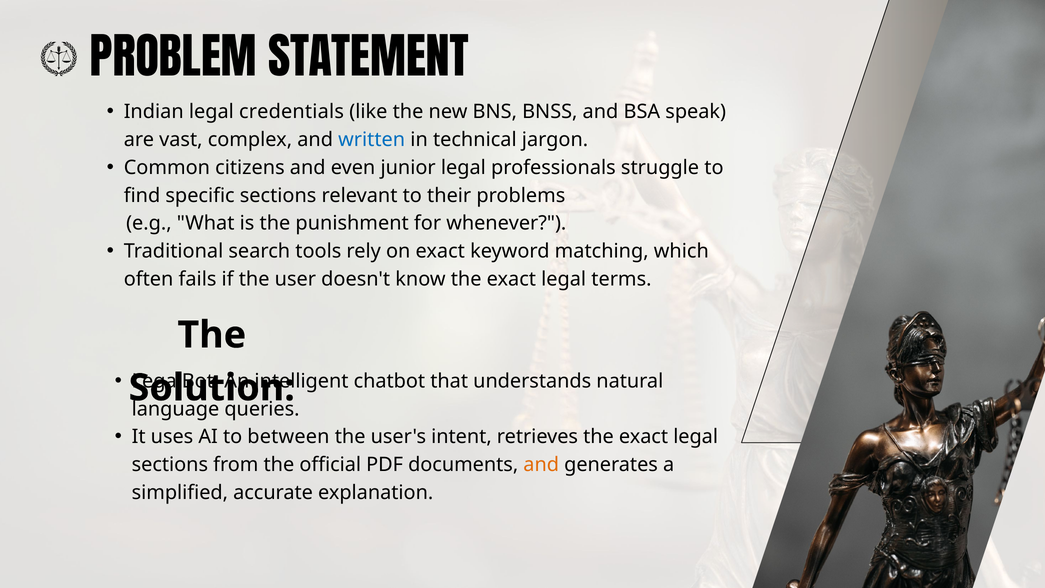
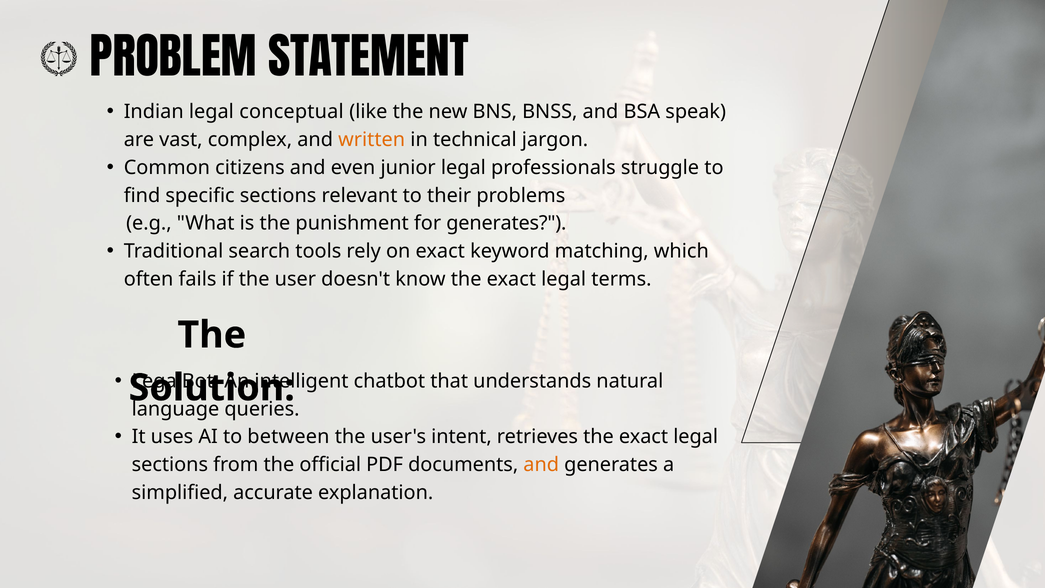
credentials: credentials -> conceptual
written colour: blue -> orange
for whenever: whenever -> generates
